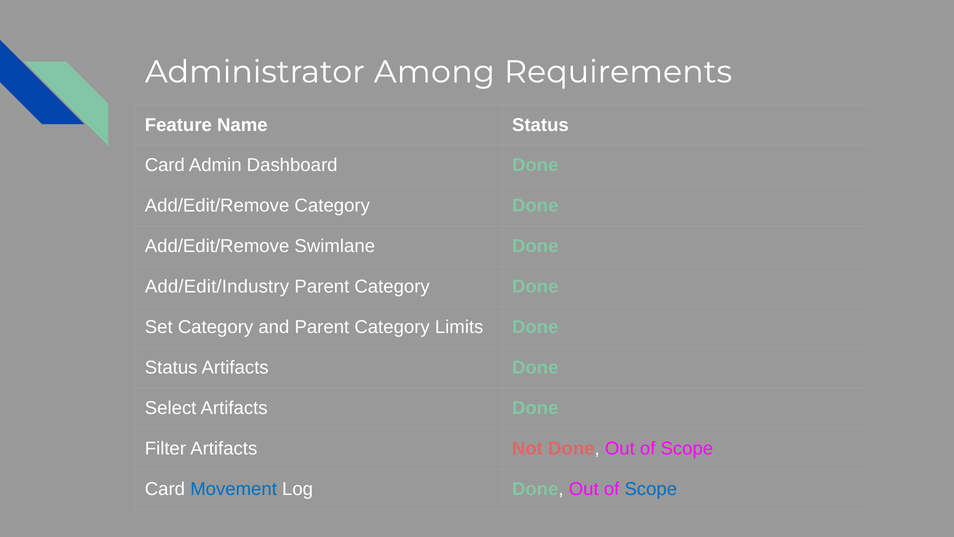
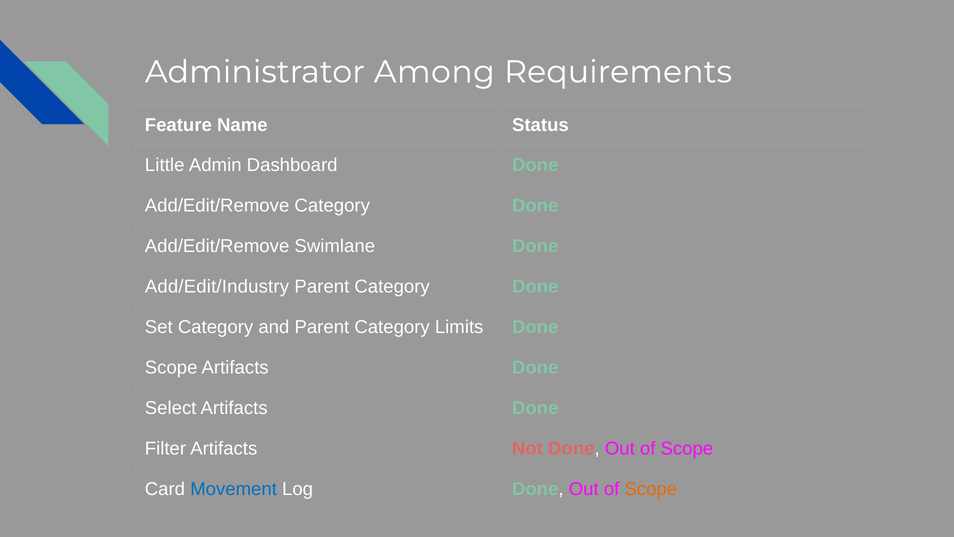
Card at (165, 165): Card -> Little
Status at (171, 368): Status -> Scope
Scope at (651, 489) colour: blue -> orange
